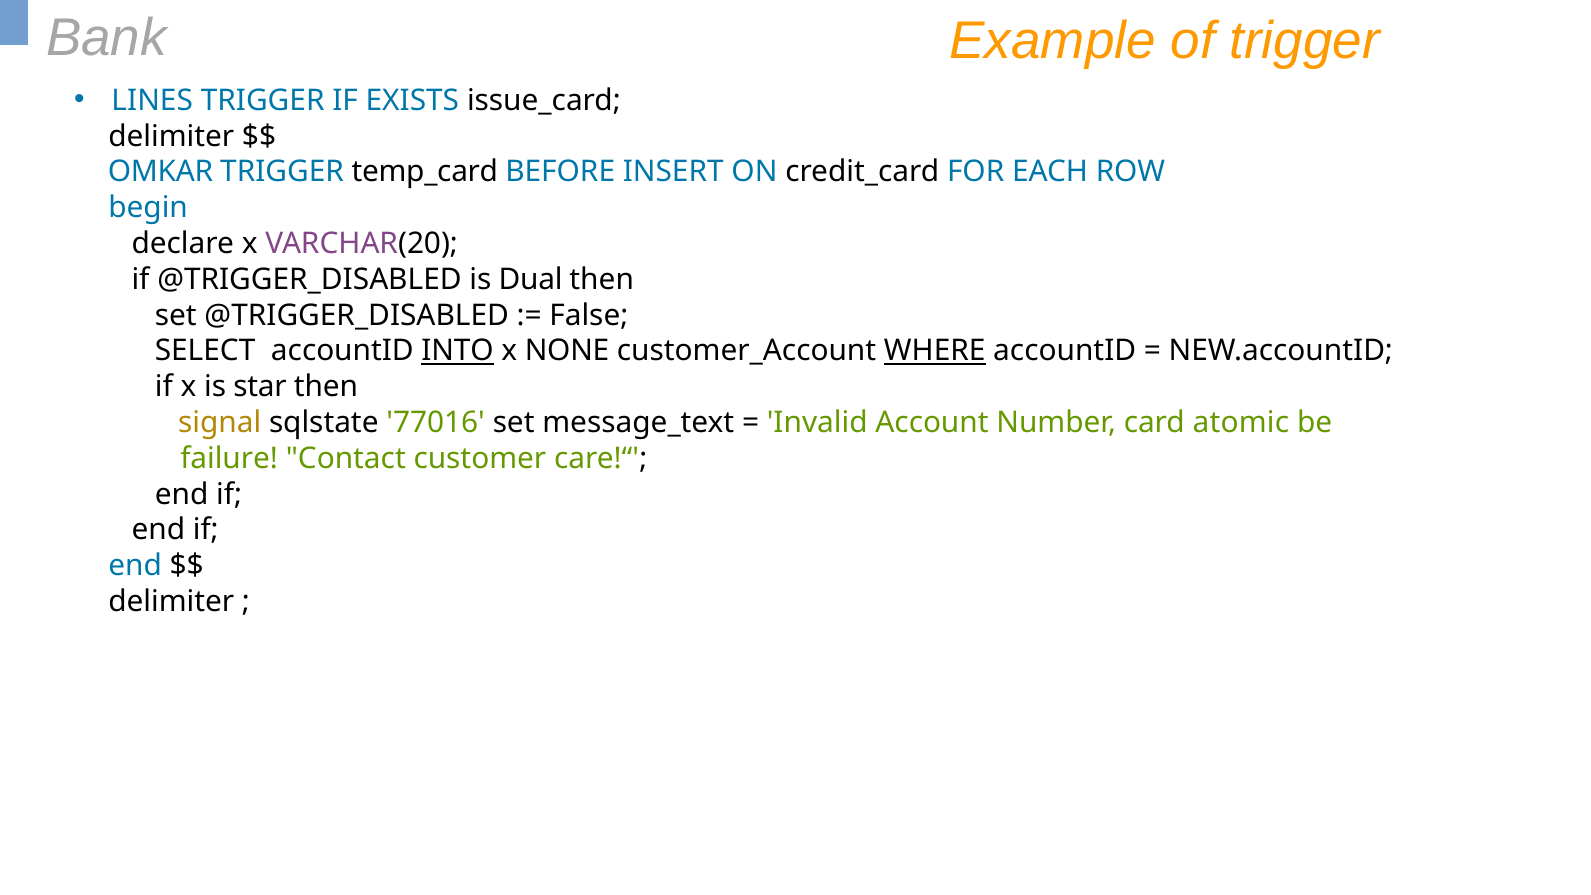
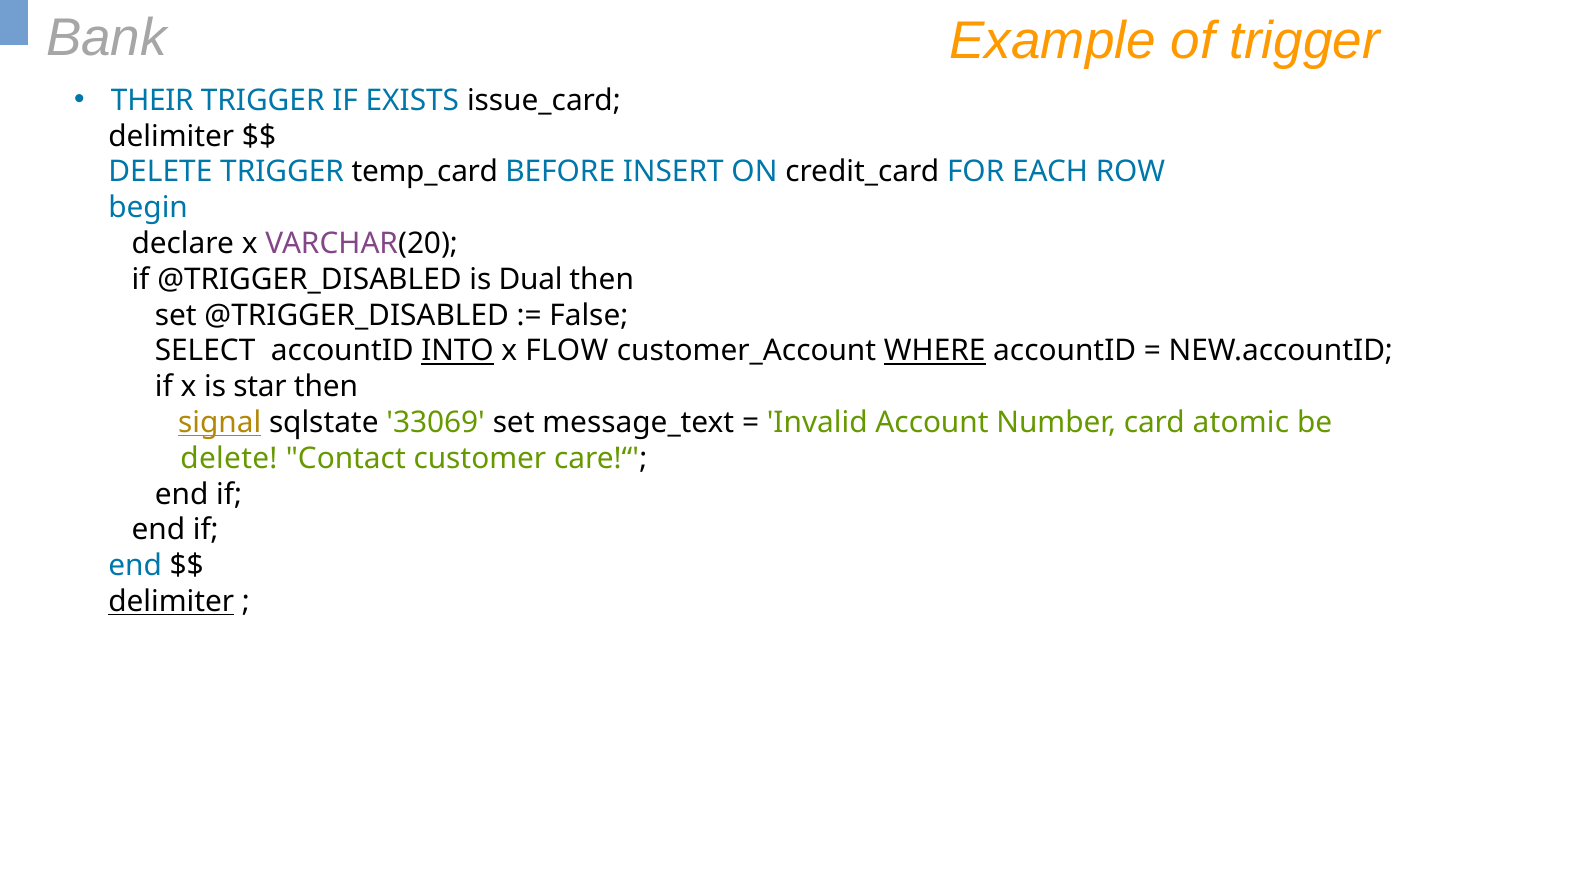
LINES: LINES -> THEIR
OMKAR at (161, 172): OMKAR -> DELETE
NONE: NONE -> FLOW
signal underline: none -> present
77016: 77016 -> 33069
failure at (229, 458): failure -> delete
delimiter at (171, 602) underline: none -> present
